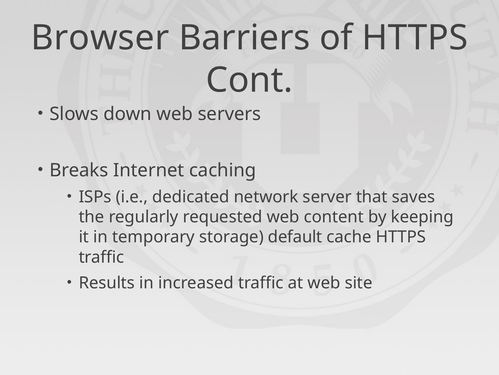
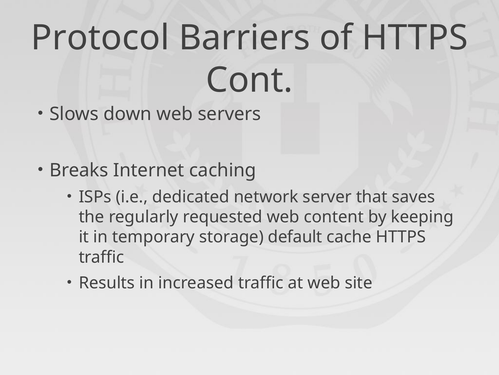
Browser: Browser -> Protocol
